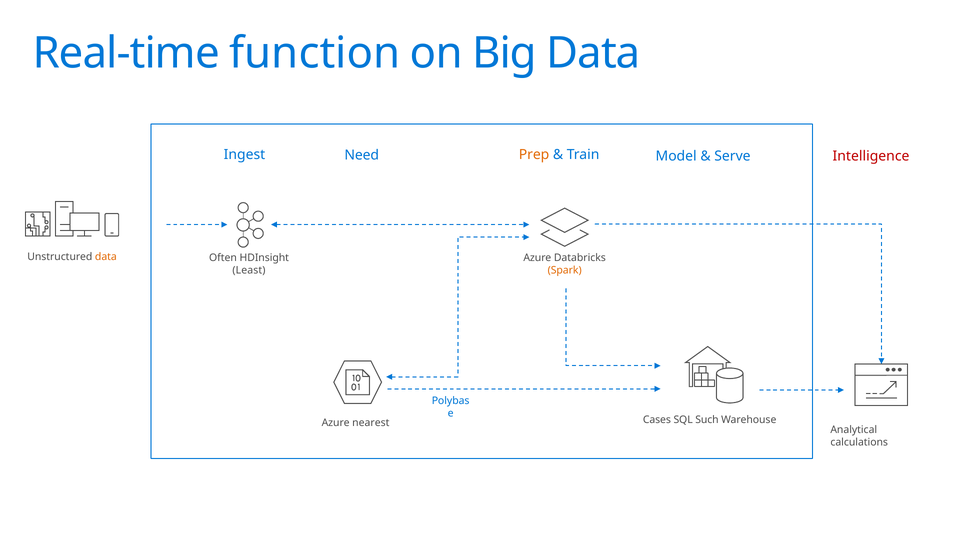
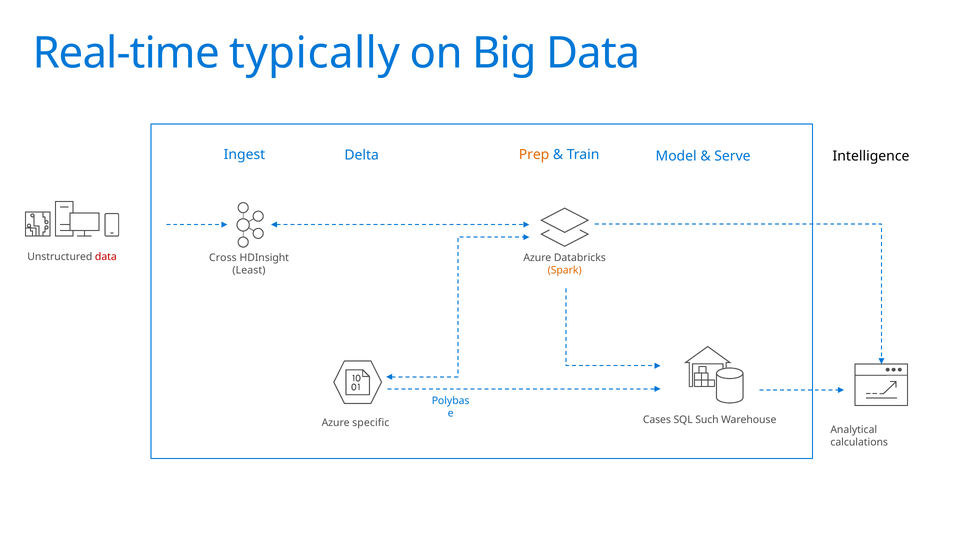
function: function -> typically
Intelligence colour: red -> black
Need: Need -> Delta
data at (106, 257) colour: orange -> red
Often: Often -> Cross
nearest: nearest -> specific
